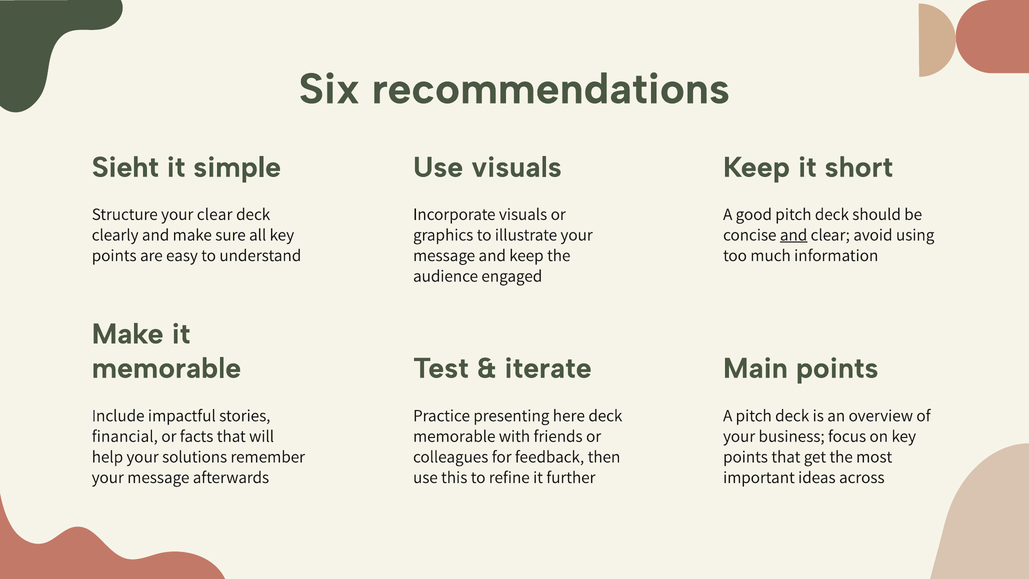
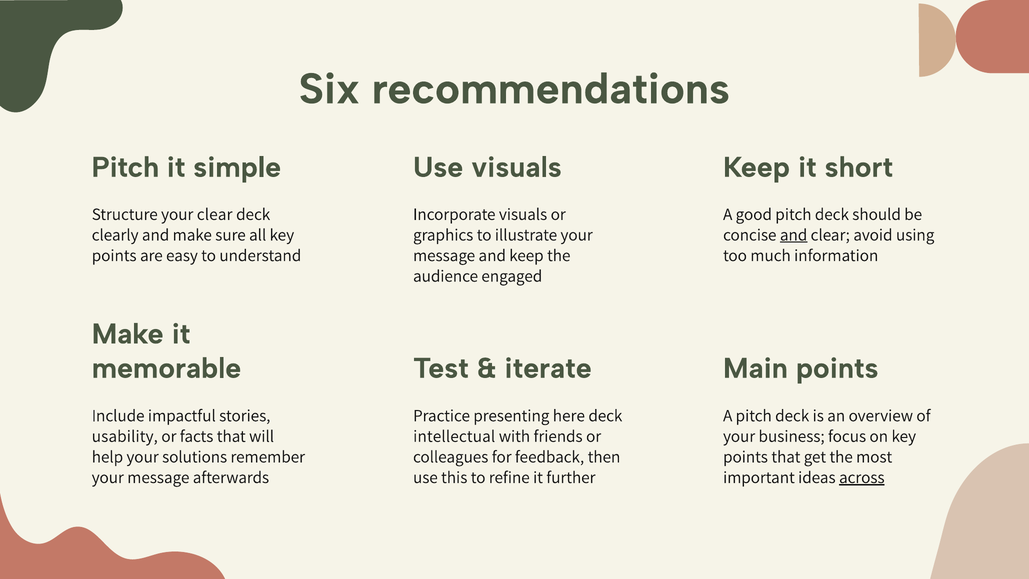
Sieht at (125, 167): Sieht -> Pitch
financial: financial -> usability
memorable at (454, 436): memorable -> intellectual
across underline: none -> present
